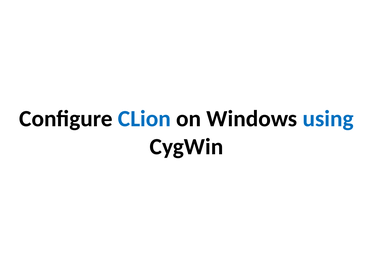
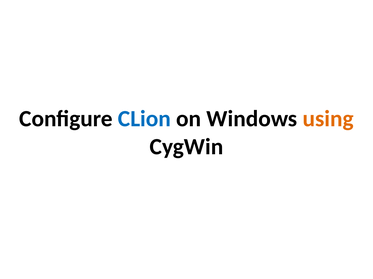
using colour: blue -> orange
